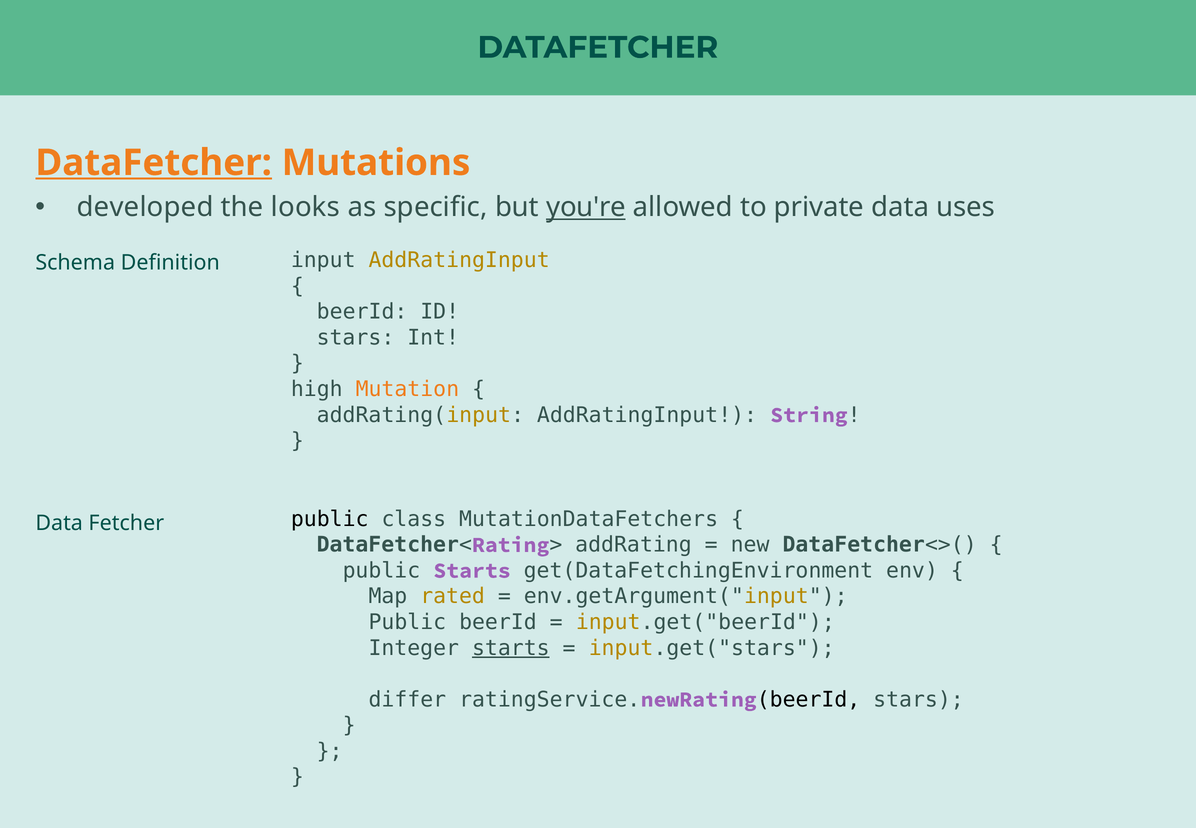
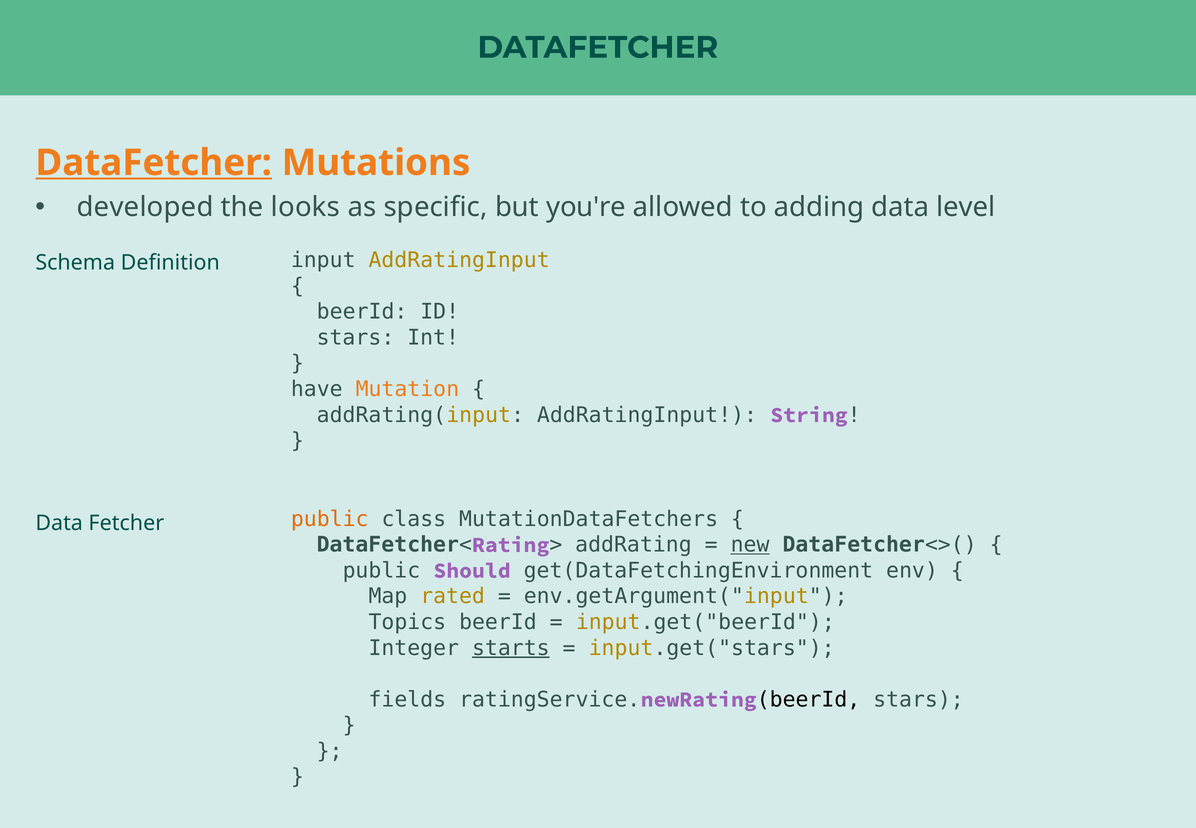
you're underline: present -> none
private: private -> adding
uses: uses -> level
high: high -> have
public at (330, 519) colour: black -> orange
new underline: none -> present
public Starts: Starts -> Should
Public at (407, 622): Public -> Topics
differ: differ -> fields
